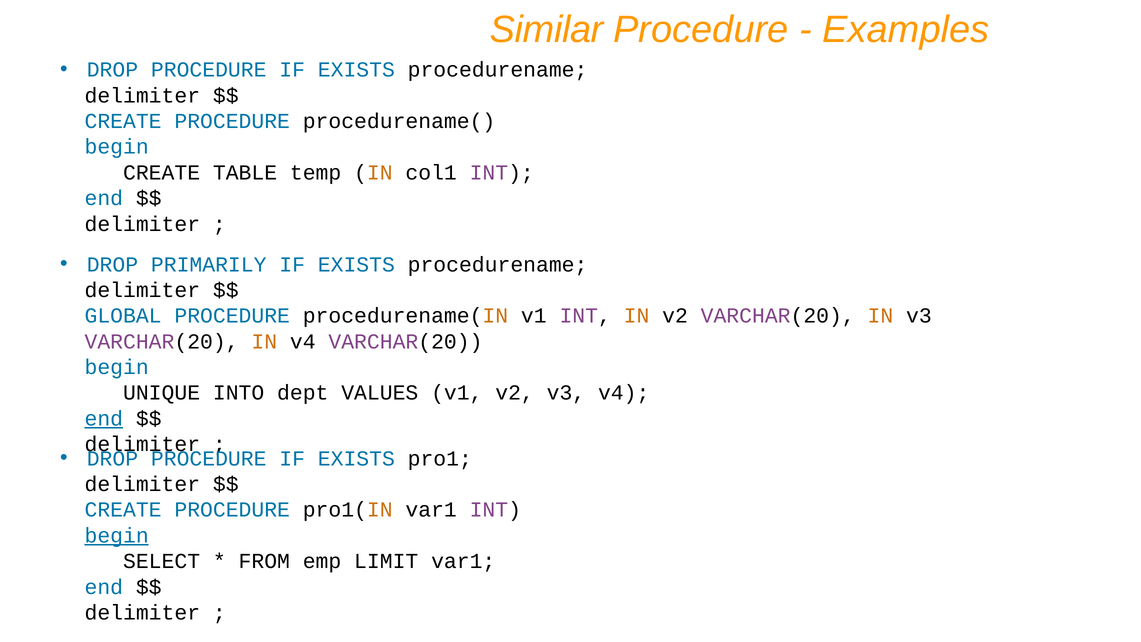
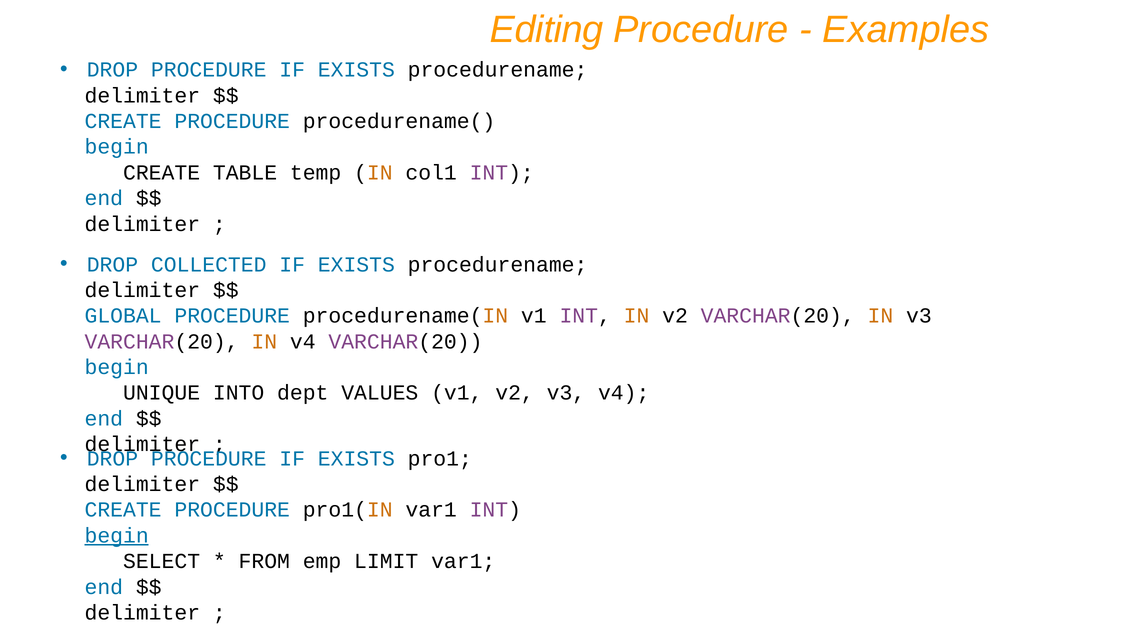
Similar: Similar -> Editing
PRIMARILY: PRIMARILY -> COLLECTED
end at (104, 418) underline: present -> none
